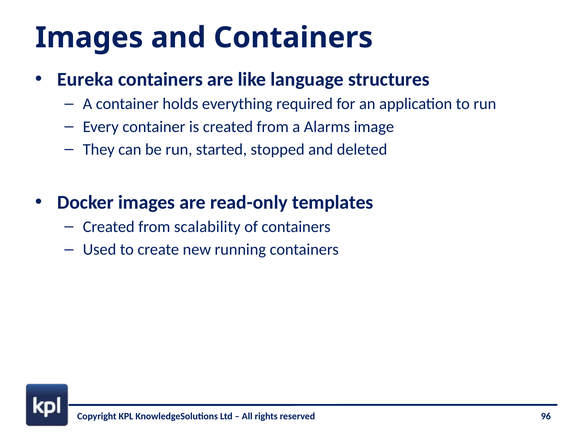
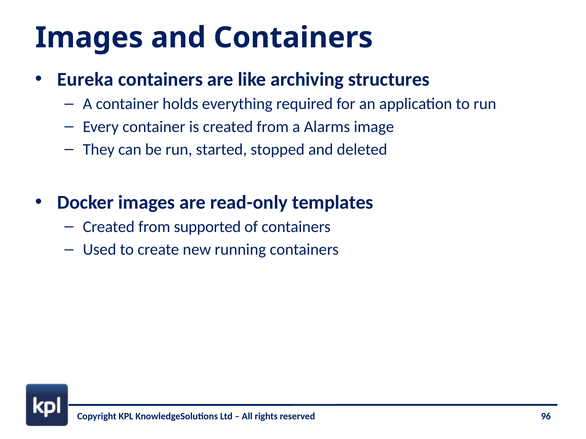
language: language -> archiving
scalability: scalability -> supported
